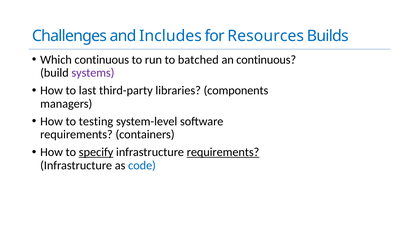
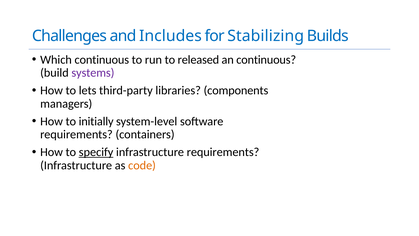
Resources: Resources -> Stabilizing
batched: batched -> released
last: last -> lets
testing: testing -> initially
requirements at (223, 152) underline: present -> none
code colour: blue -> orange
